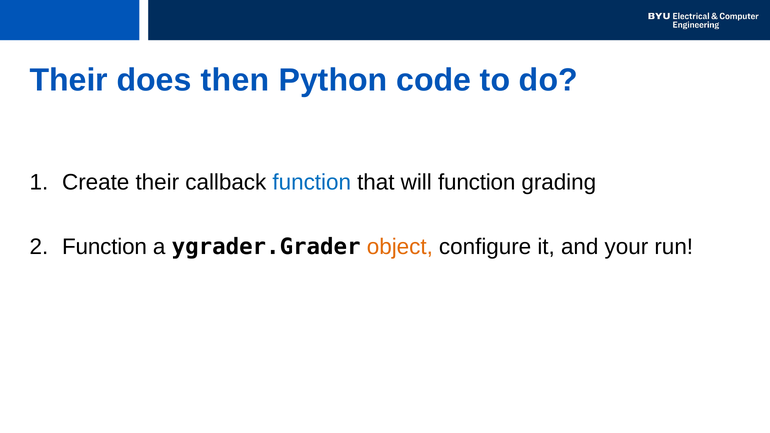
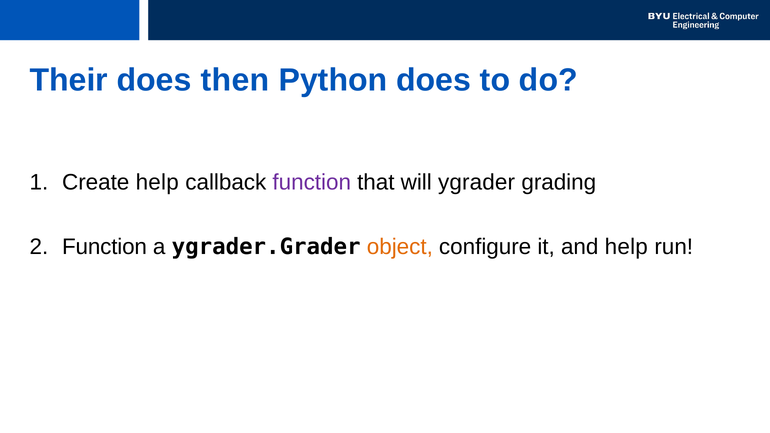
Python code: code -> does
Create their: their -> help
function at (312, 182) colour: blue -> purple
will function: function -> ygrader
and your: your -> help
